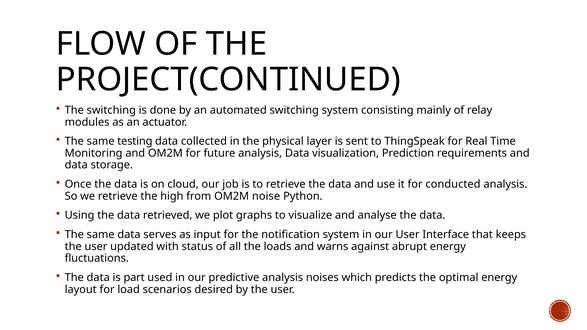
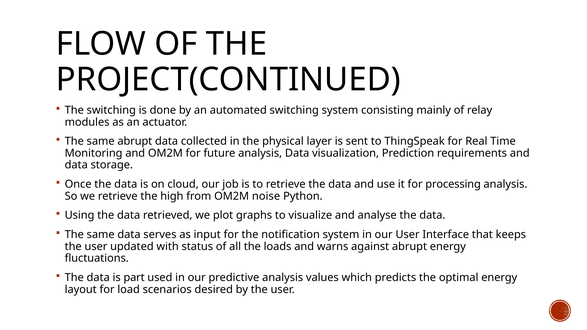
same testing: testing -> abrupt
conducted: conducted -> processing
noises: noises -> values
